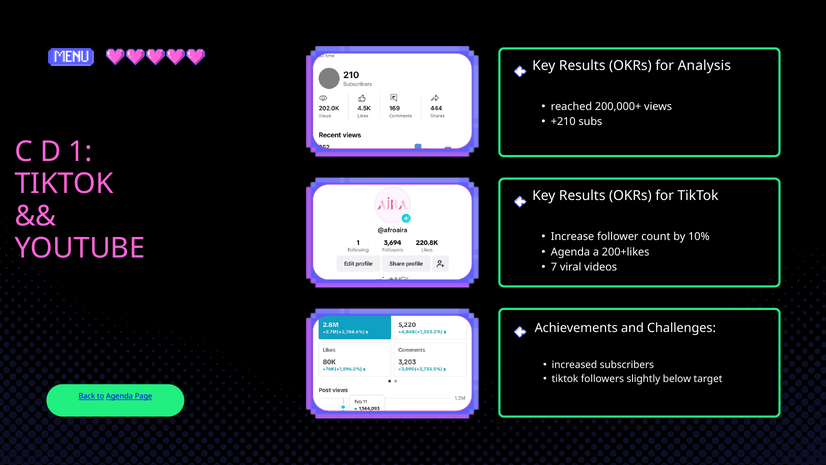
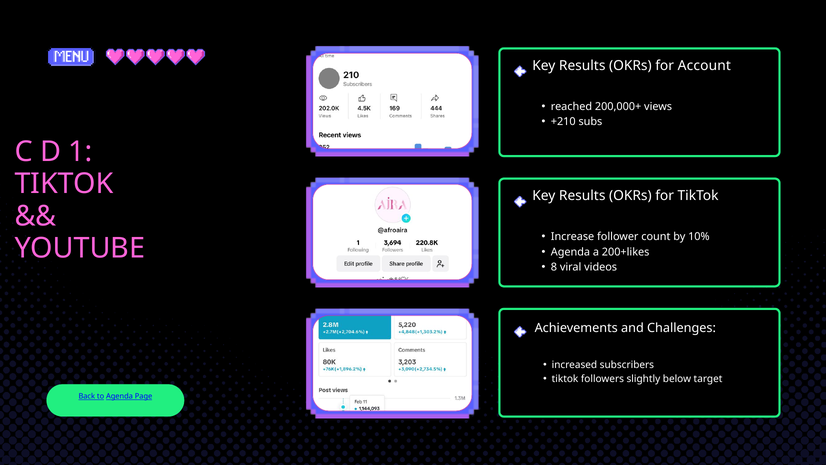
Analysis: Analysis -> Account
7: 7 -> 8
